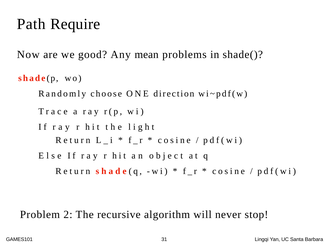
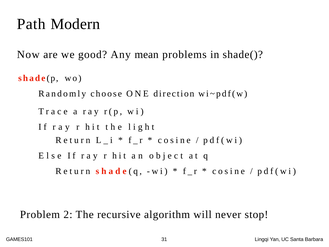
Require: Require -> Modern
